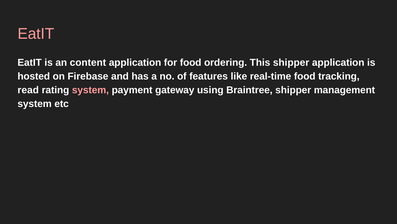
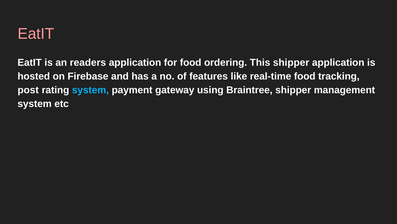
content: content -> readers
read: read -> post
system at (90, 90) colour: pink -> light blue
